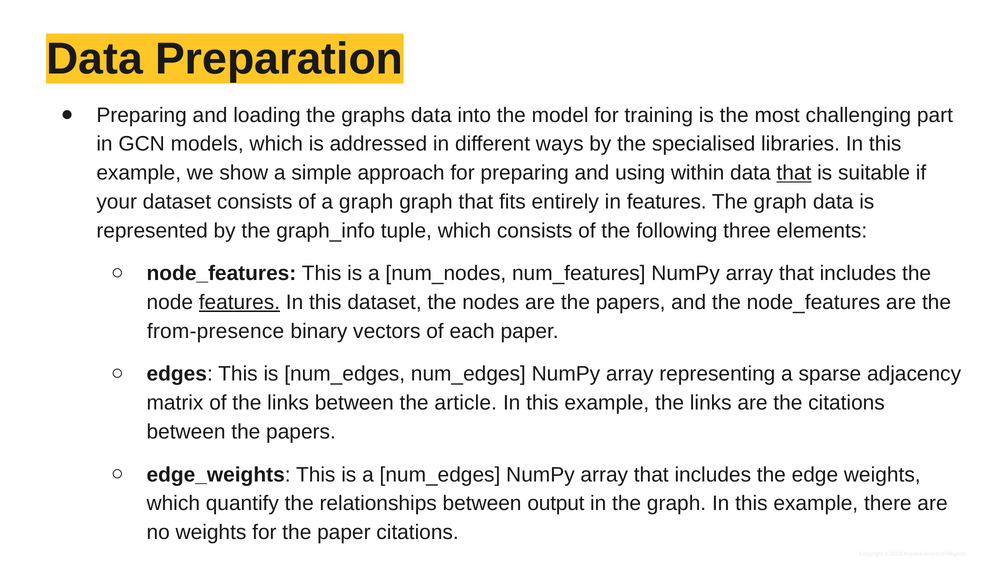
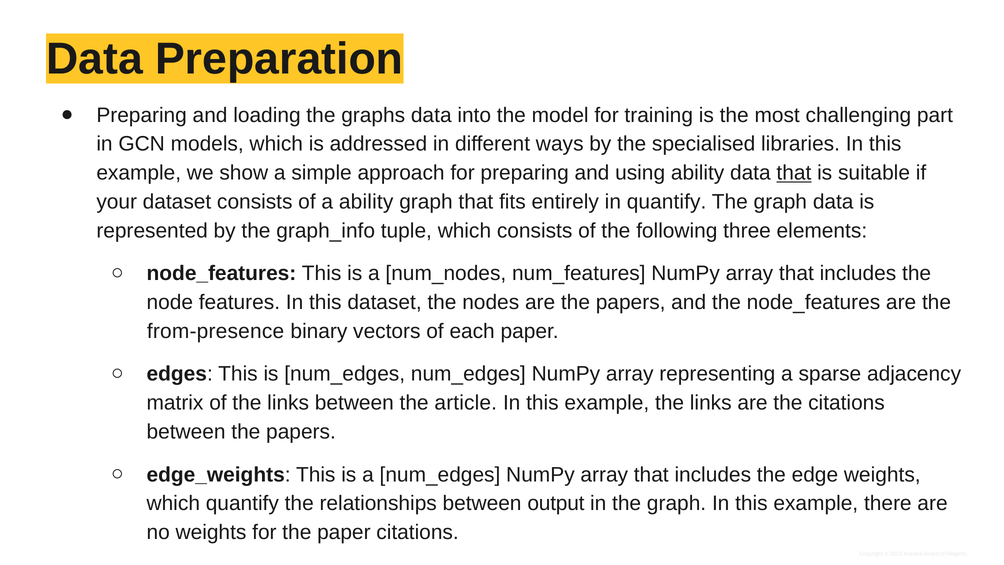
using within: within -> ability
a graph: graph -> ability
in features: features -> quantify
features at (239, 302) underline: present -> none
